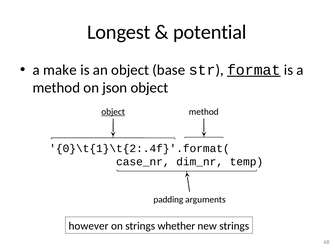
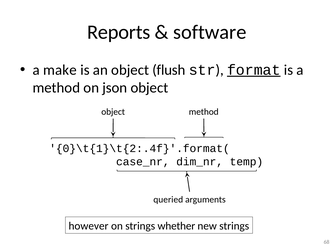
Longest: Longest -> Reports
potential: potential -> software
base: base -> flush
object at (113, 112) underline: present -> none
padding: padding -> queried
